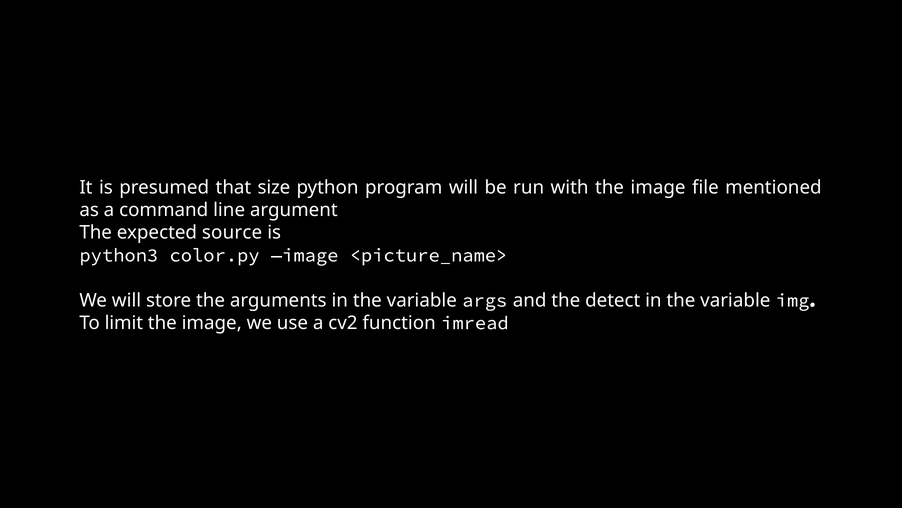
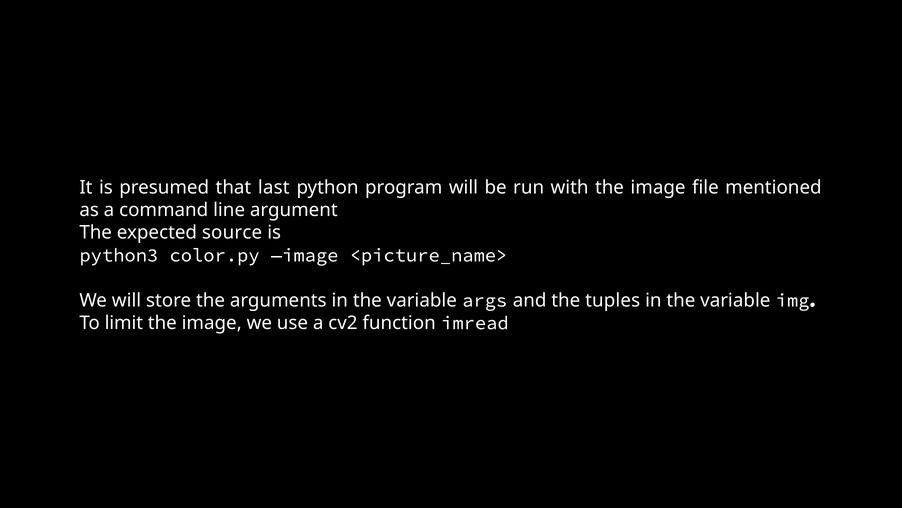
size: size -> last
detect: detect -> tuples
